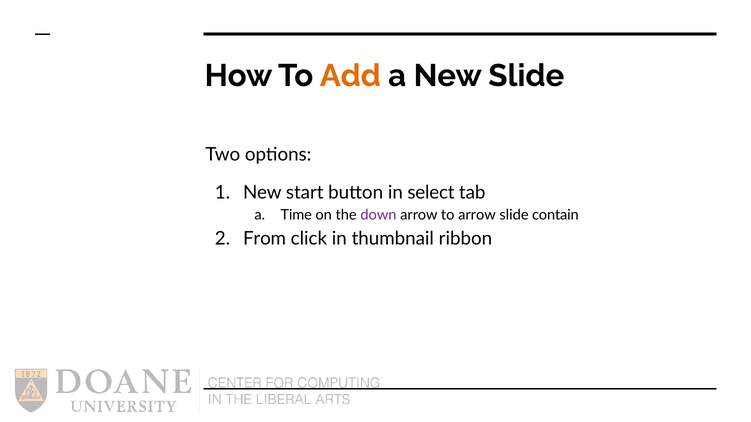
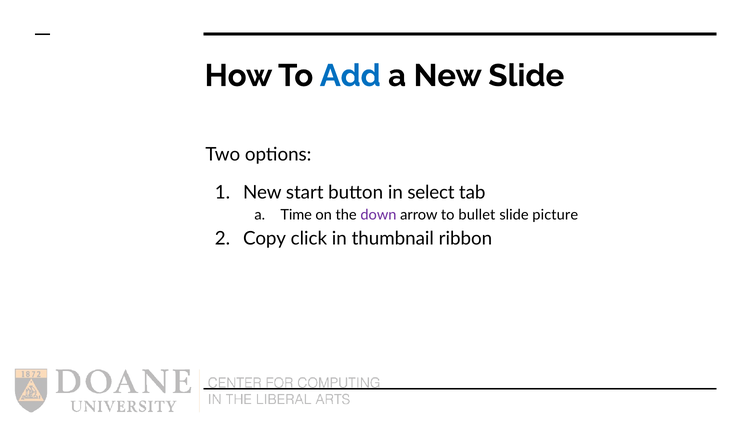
Add colour: orange -> blue
to arrow: arrow -> bullet
contain: contain -> picture
From: From -> Copy
